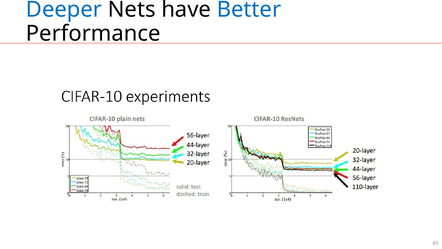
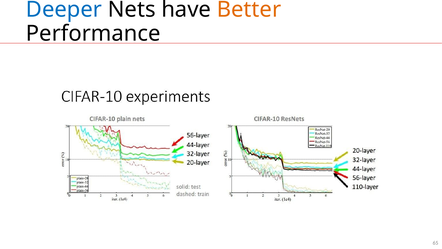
Better colour: blue -> orange
